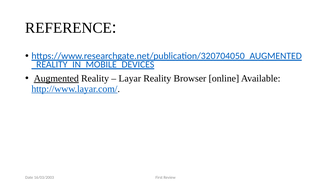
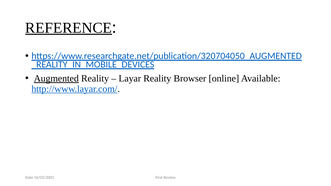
REFERENCE underline: none -> present
